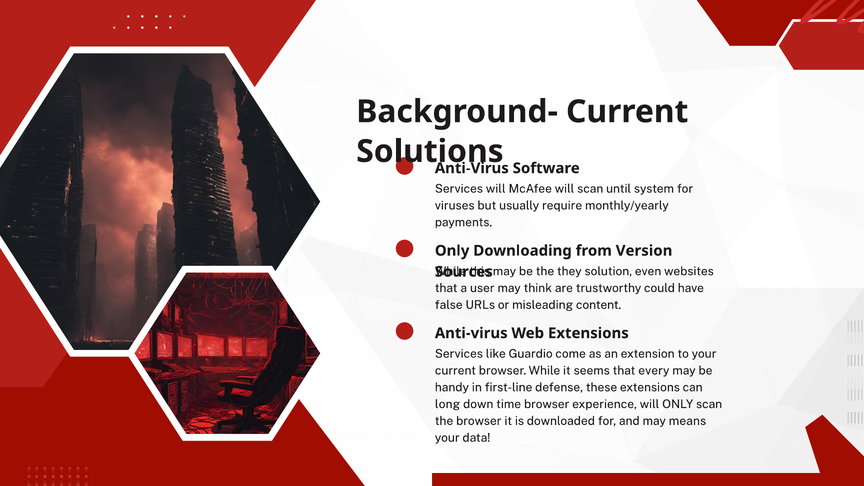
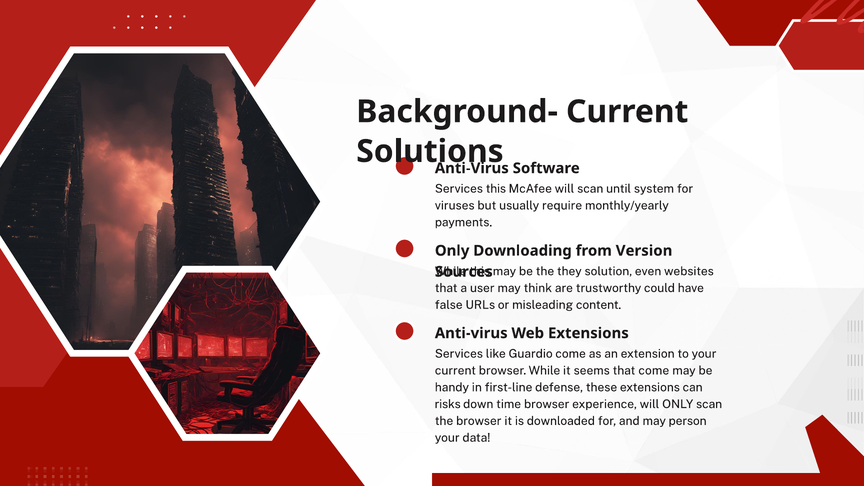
Services will: will -> this
that every: every -> come
long: long -> risks
means: means -> person
